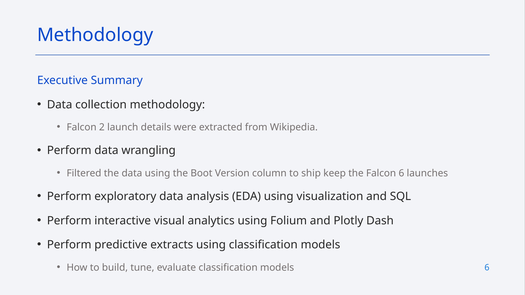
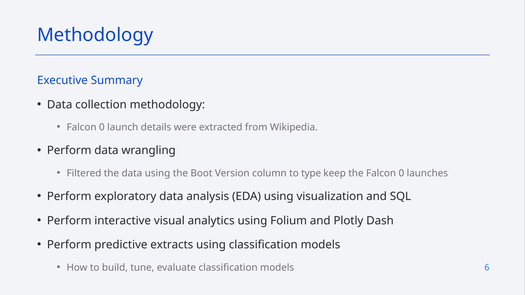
2 at (102, 127): 2 -> 0
ship: ship -> type
the Falcon 6: 6 -> 0
